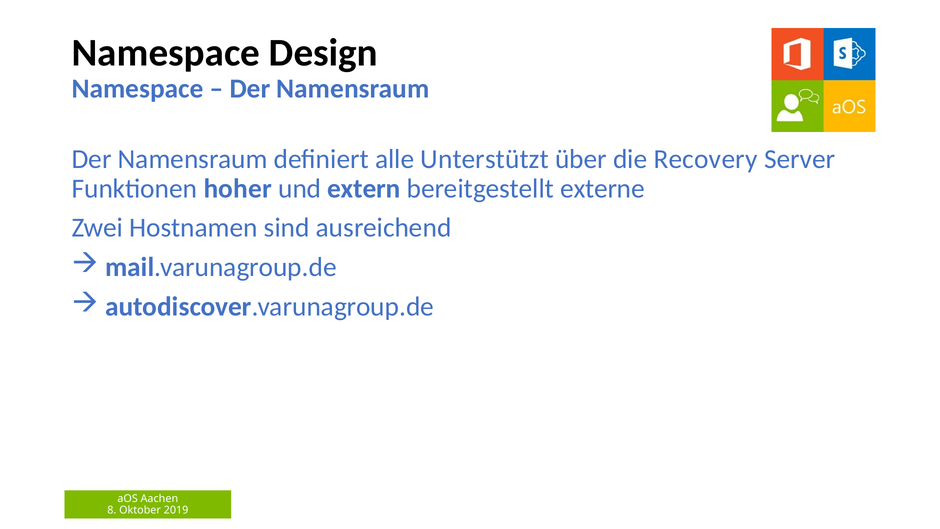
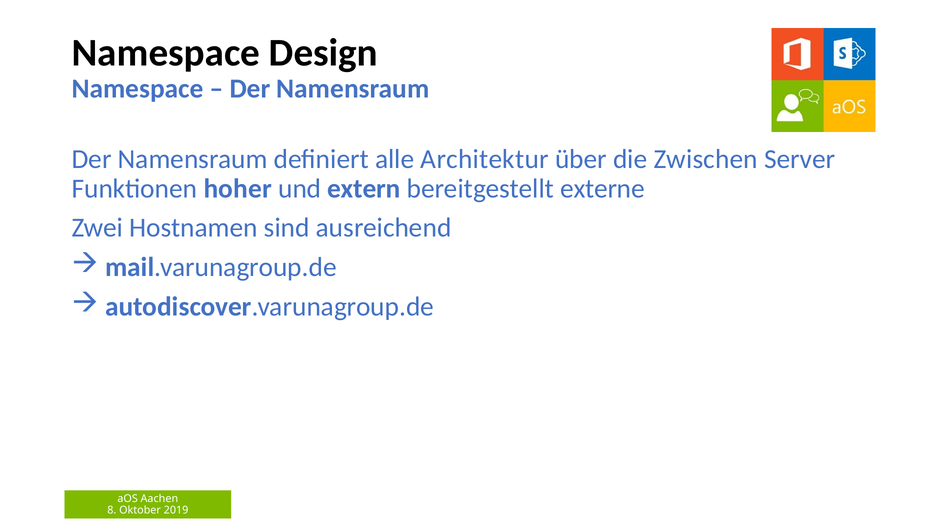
Unterstützt: Unterstützt -> Architektur
Recovery: Recovery -> Zwischen
